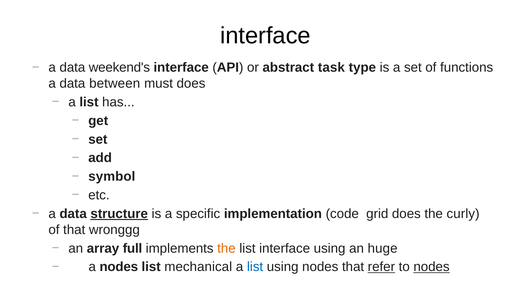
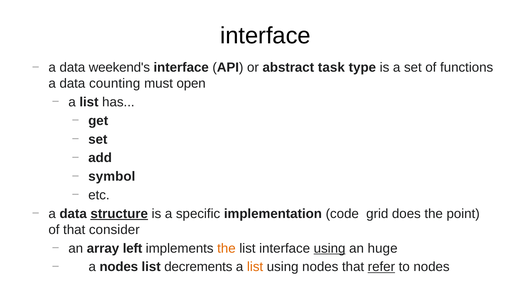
between: between -> counting
must does: does -> open
curly: curly -> point
wronggg: wronggg -> consider
full: full -> left
using at (330, 248) underline: none -> present
mechanical: mechanical -> decrements
list at (255, 267) colour: blue -> orange
nodes at (432, 267) underline: present -> none
